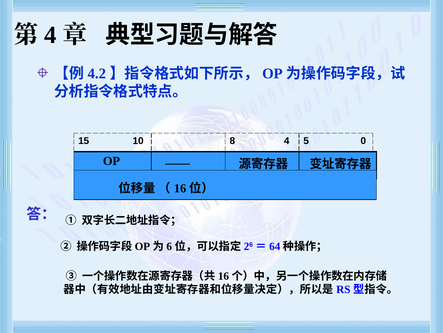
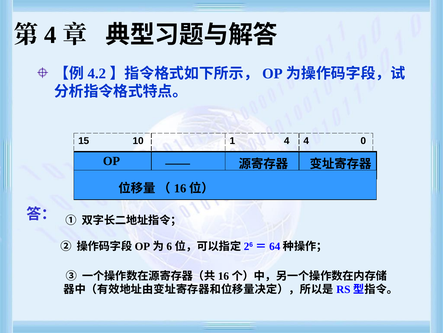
8: 8 -> 1
4 5: 5 -> 4
